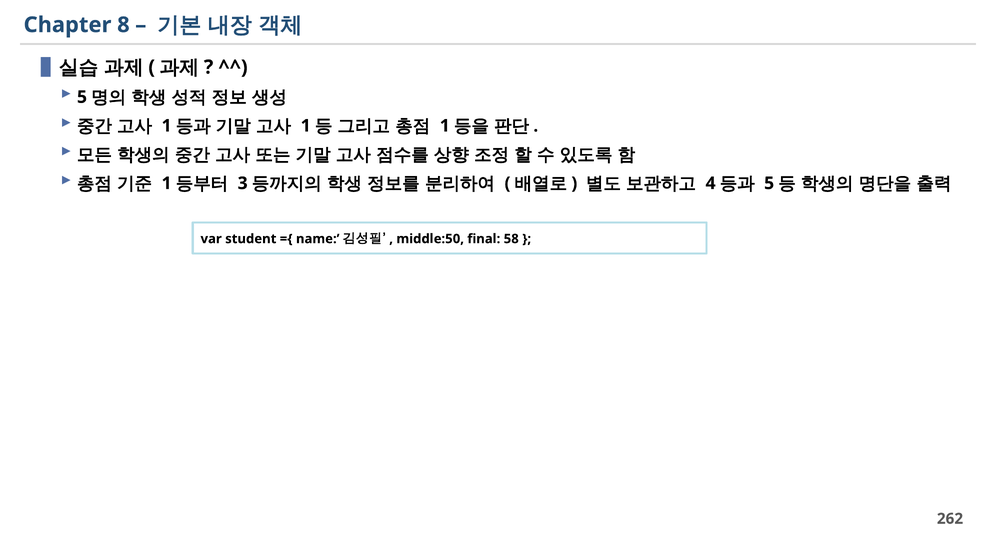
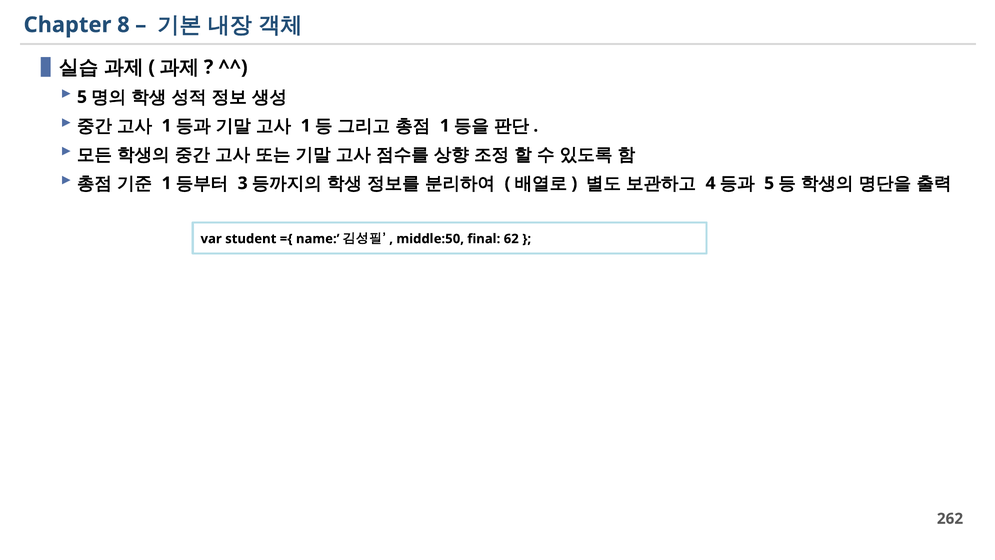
58: 58 -> 62
